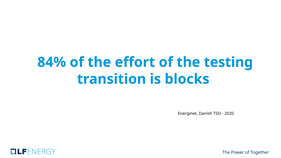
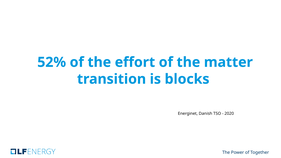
84%: 84% -> 52%
testing: testing -> matter
